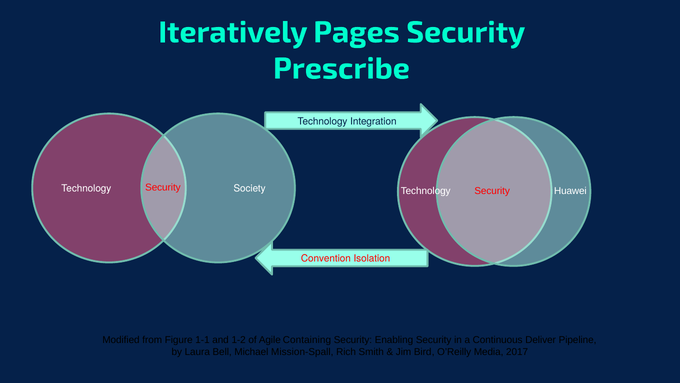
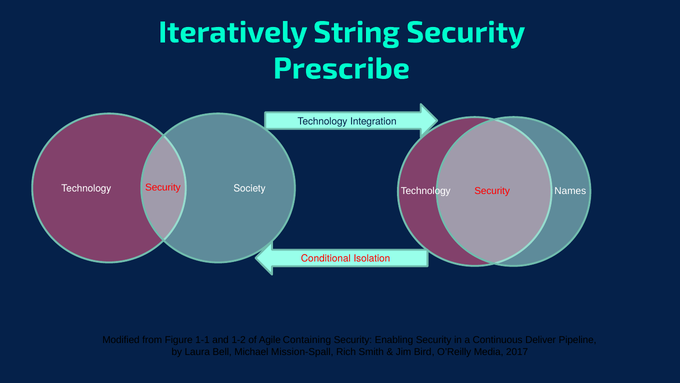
Pages: Pages -> String
Huawei: Huawei -> Names
Convention: Convention -> Conditional
